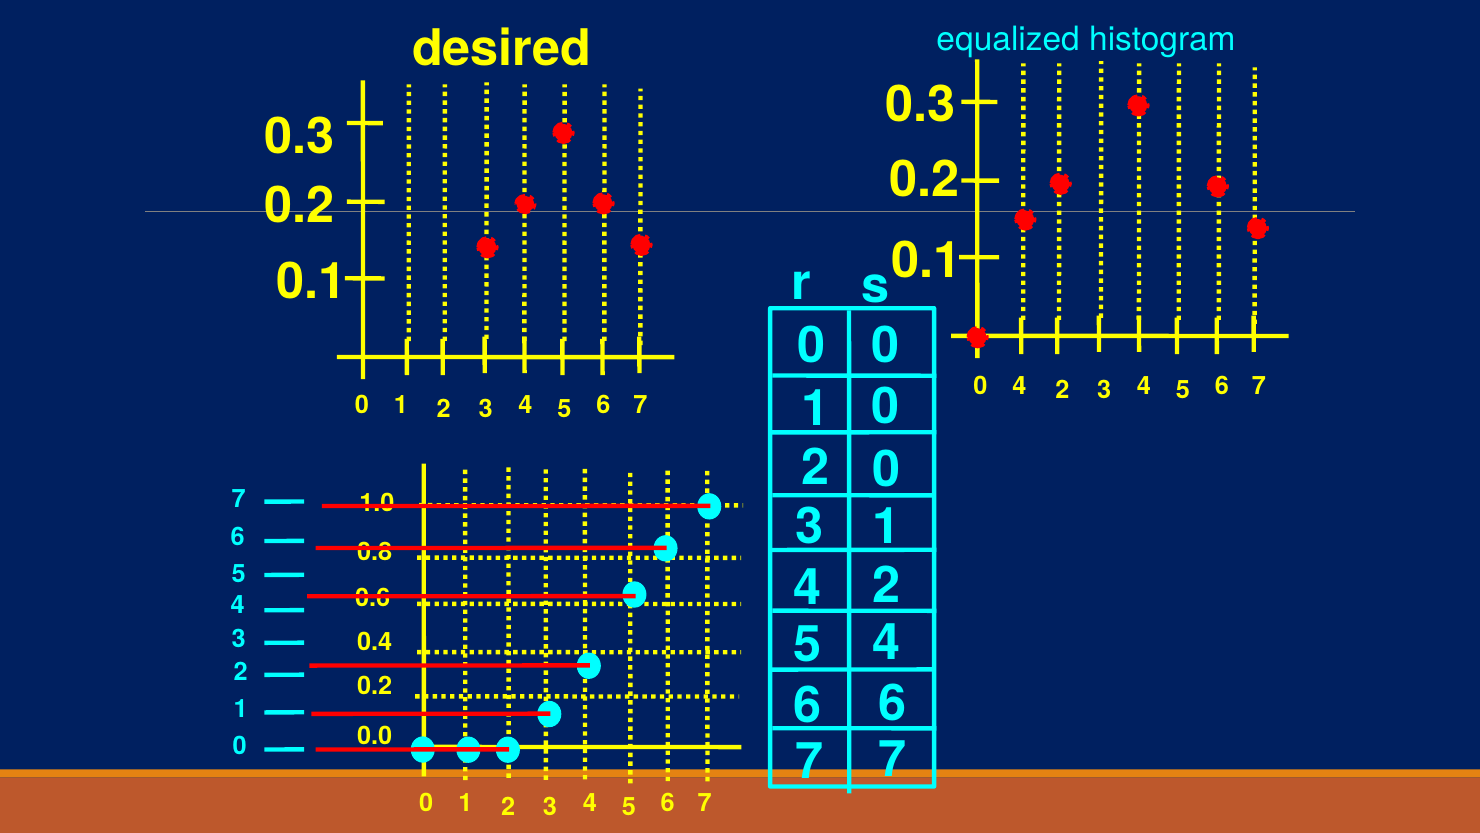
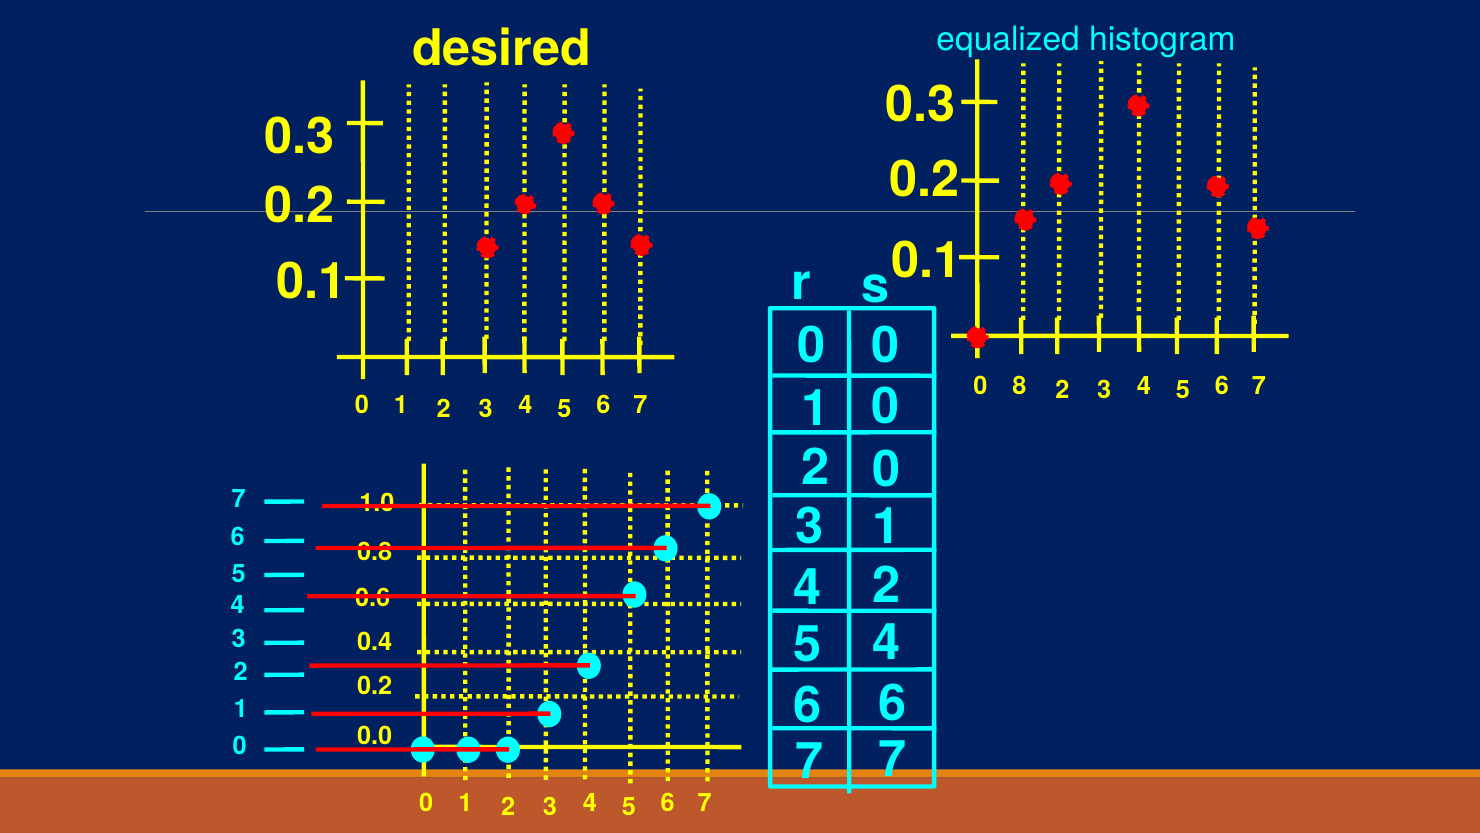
0 4: 4 -> 8
